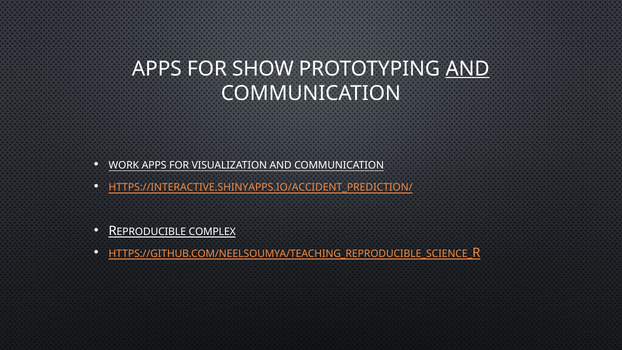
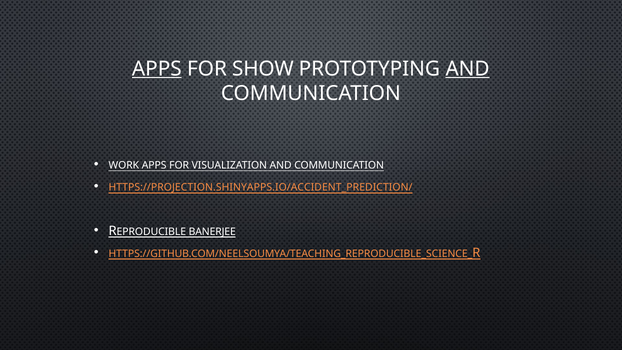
APPS at (157, 69) underline: none -> present
HTTPS://INTERACTIVE.SHINYAPPS.IO/ACCIDENT_PREDICTION/: HTTPS://INTERACTIVE.SHINYAPPS.IO/ACCIDENT_PREDICTION/ -> HTTPS://PROJECTION.SHINYAPPS.IO/ACCIDENT_PREDICTION/
COMPLEX: COMPLEX -> BANERJEE
